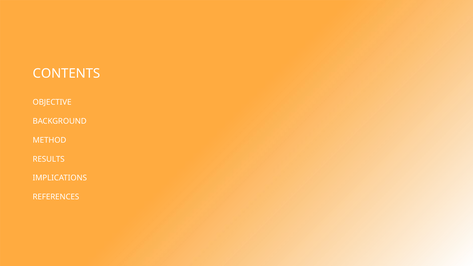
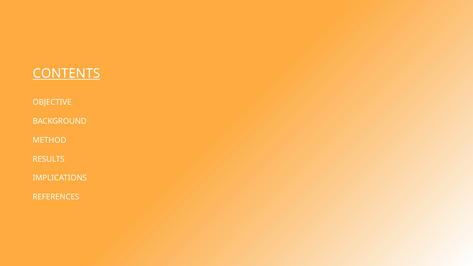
CONTENTS underline: none -> present
